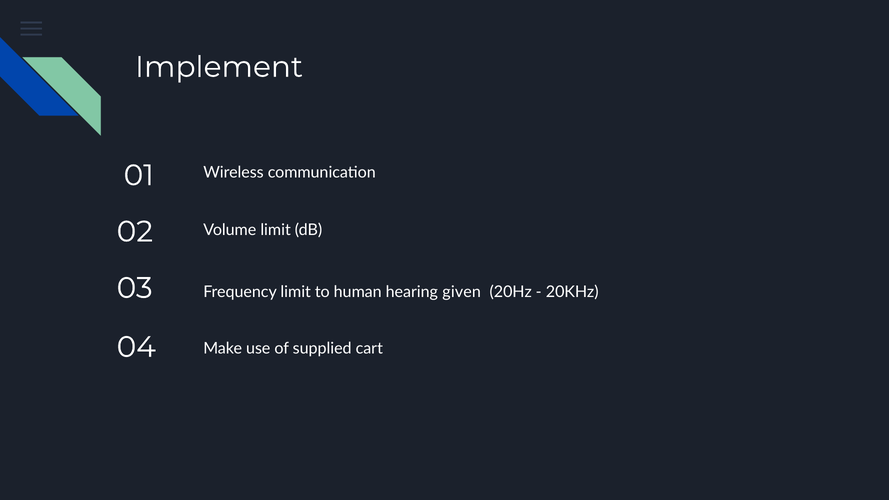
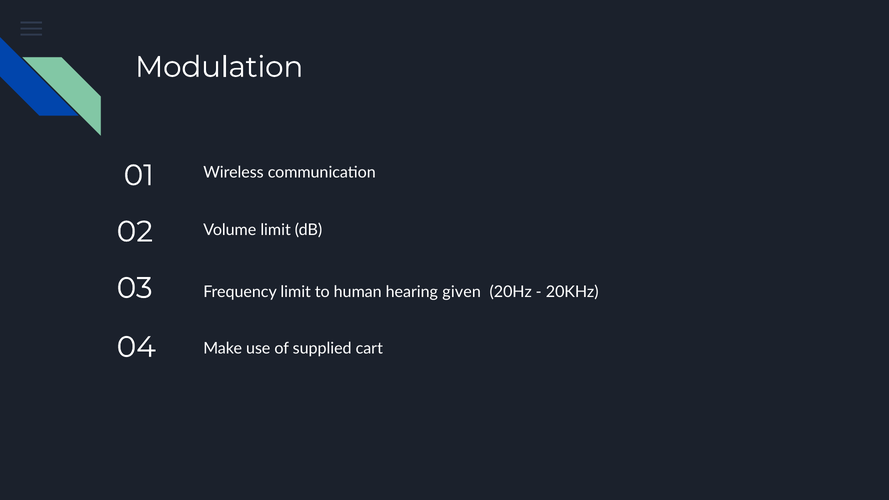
Implement: Implement -> Modulation
